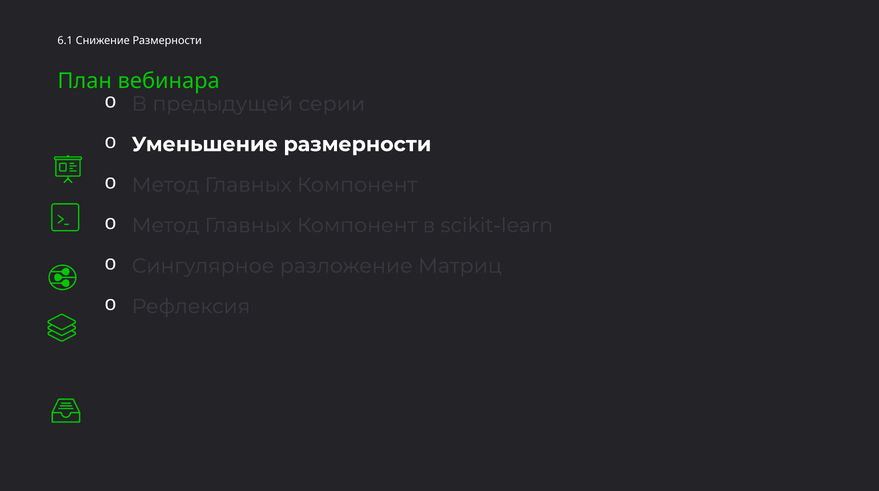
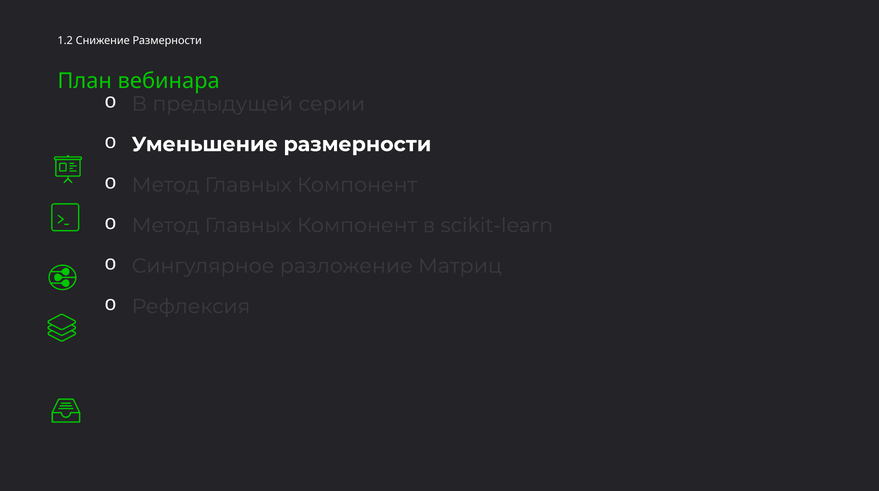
6.1: 6.1 -> 1.2
